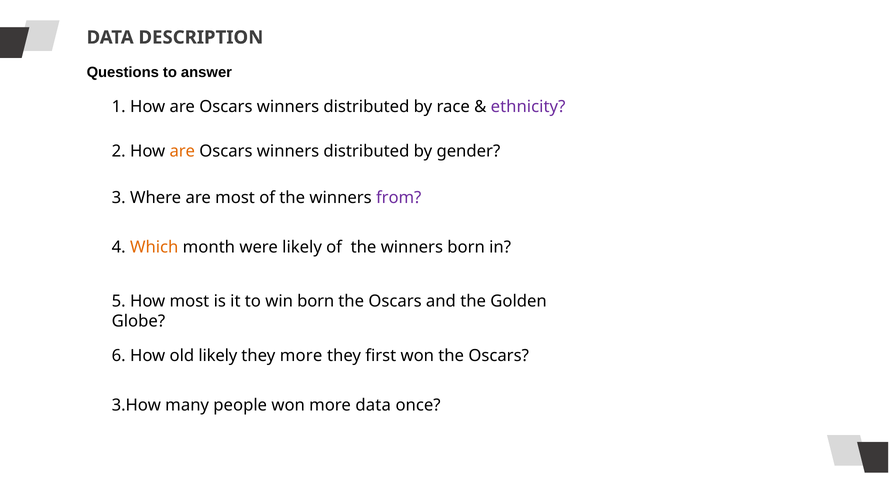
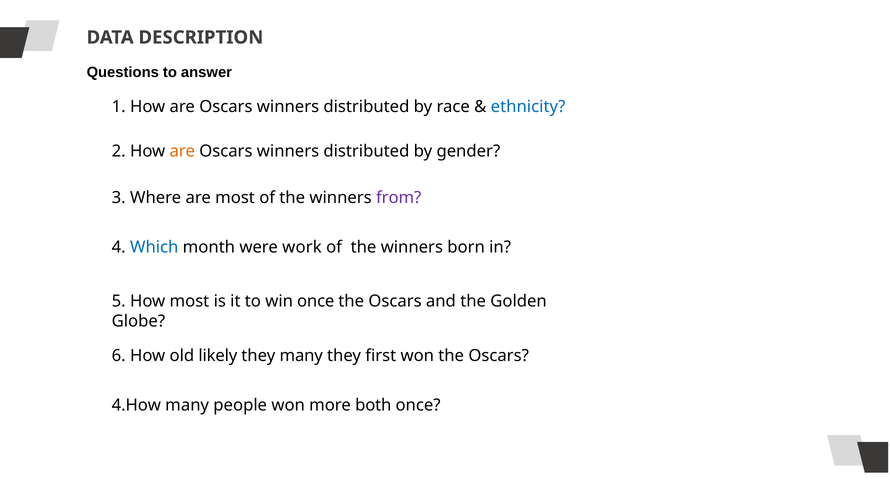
ethnicity colour: purple -> blue
Which colour: orange -> blue
were likely: likely -> work
win born: born -> once
they more: more -> many
3.How: 3.How -> 4.How
more data: data -> both
